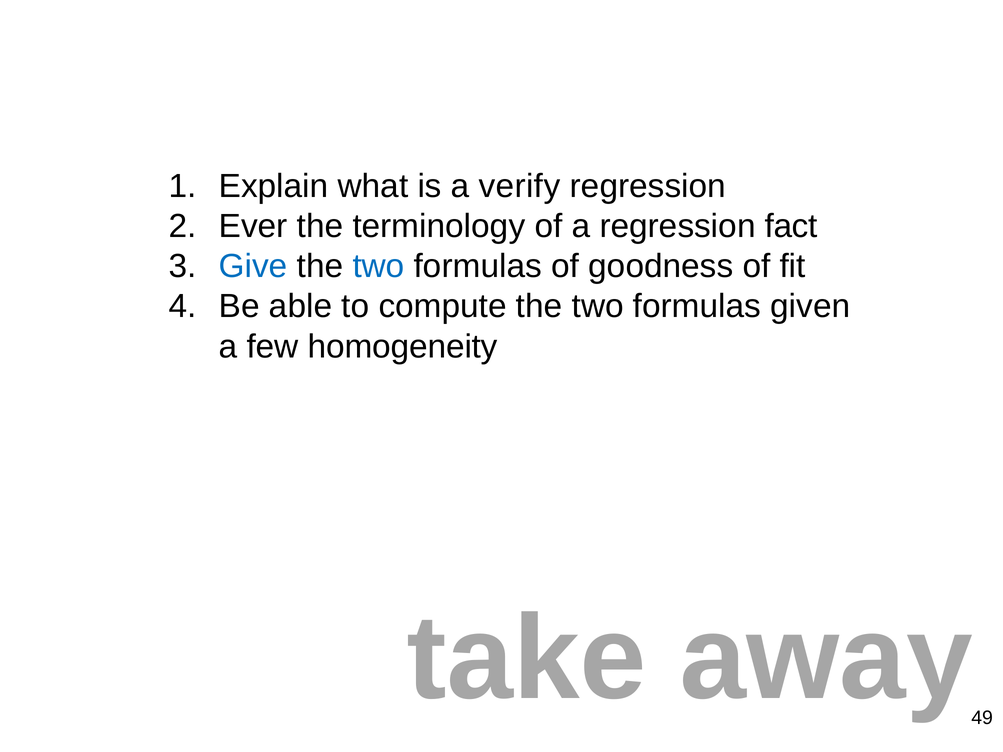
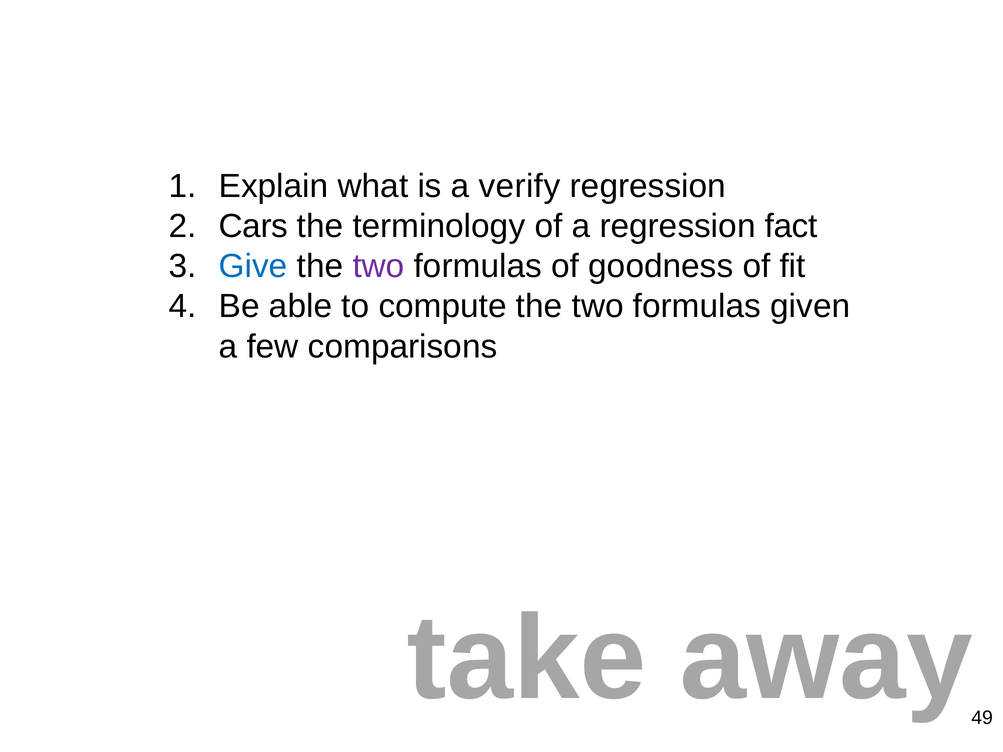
Ever: Ever -> Cars
two at (379, 266) colour: blue -> purple
homogeneity: homogeneity -> comparisons
